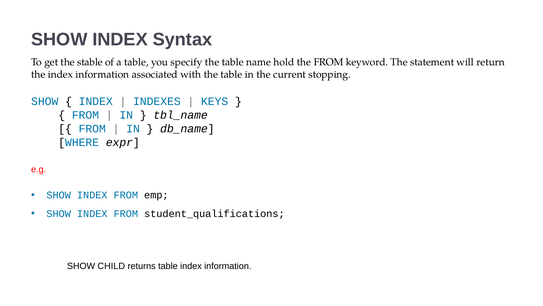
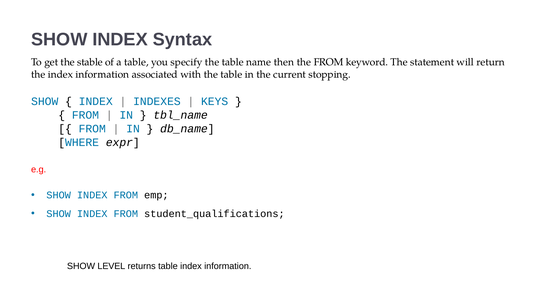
hold: hold -> then
CHILD: CHILD -> LEVEL
